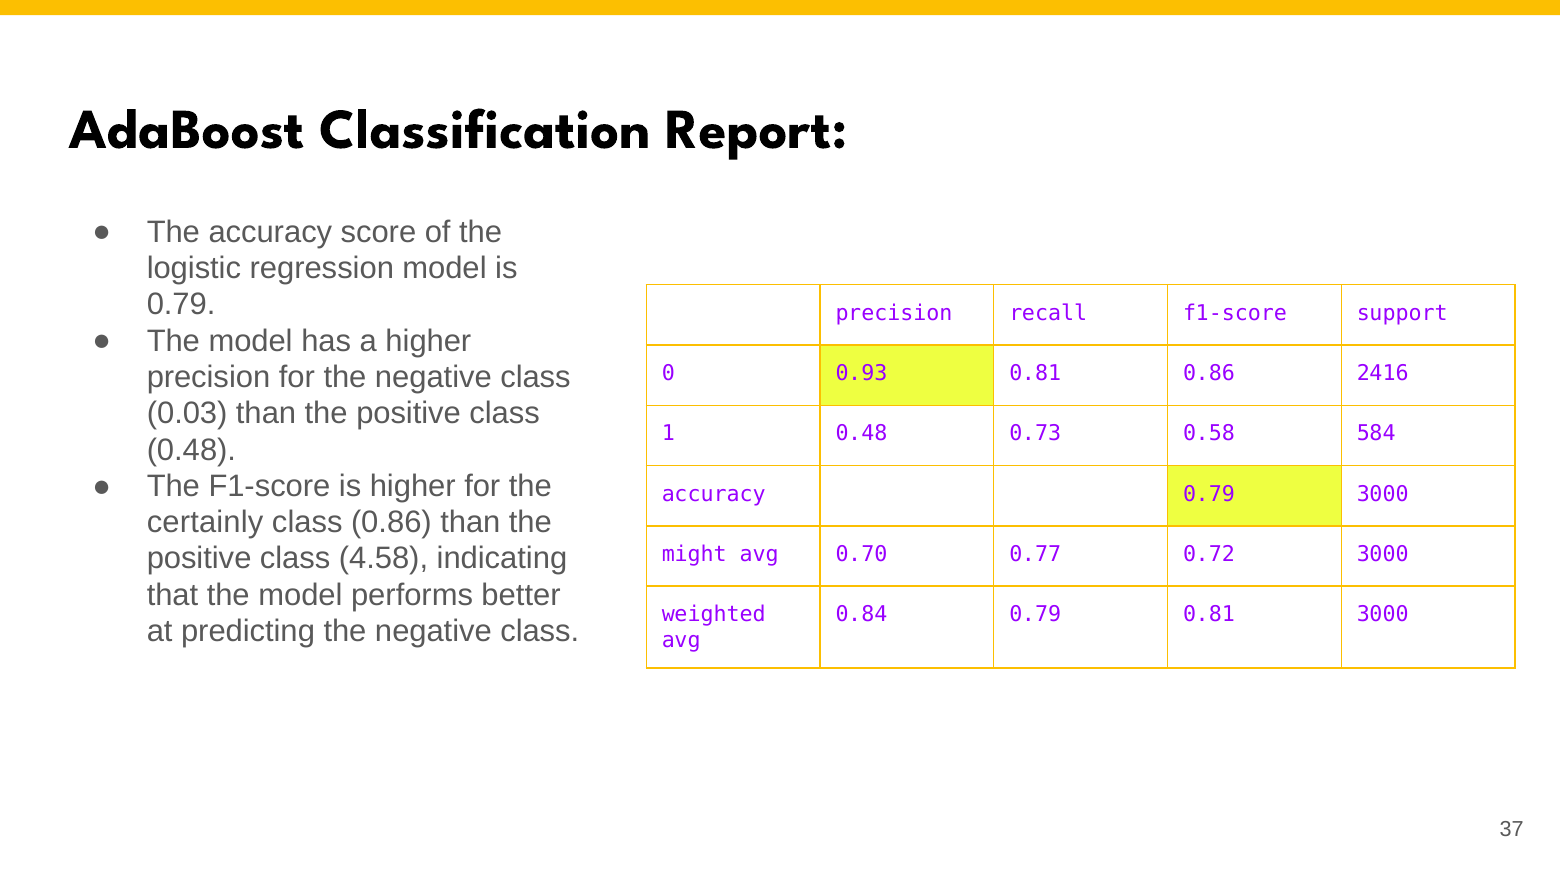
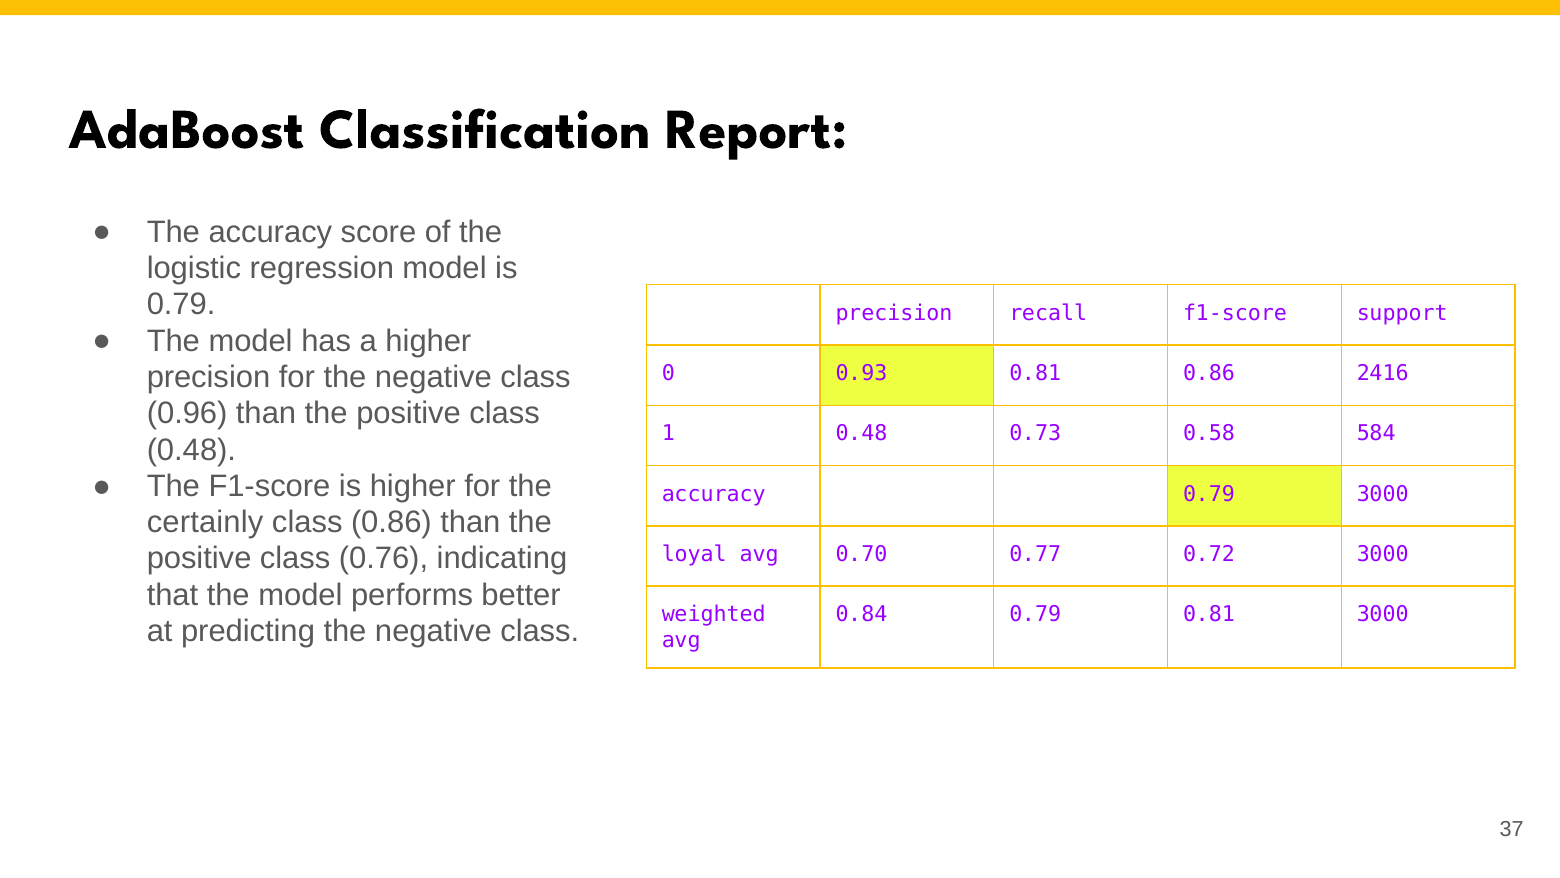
0.03: 0.03 -> 0.96
4.58: 4.58 -> 0.76
might: might -> loyal
